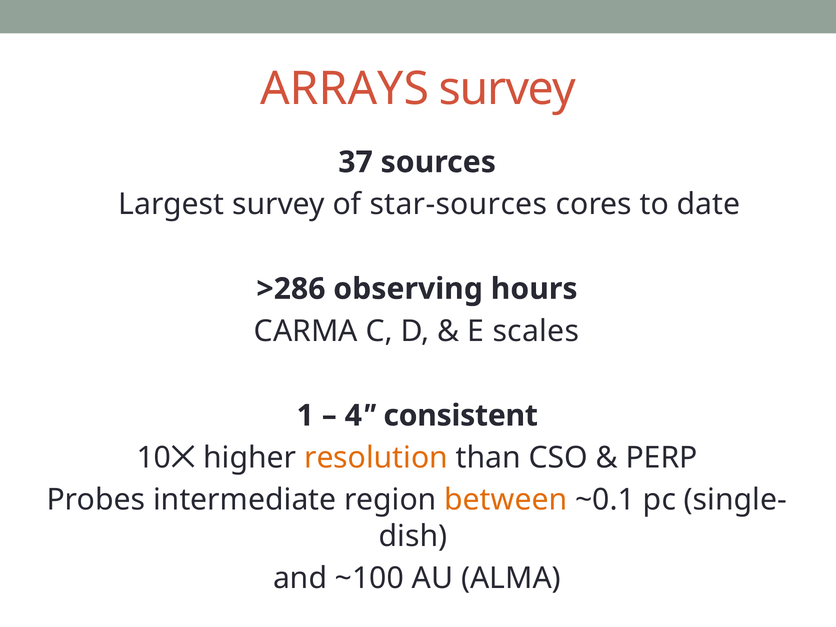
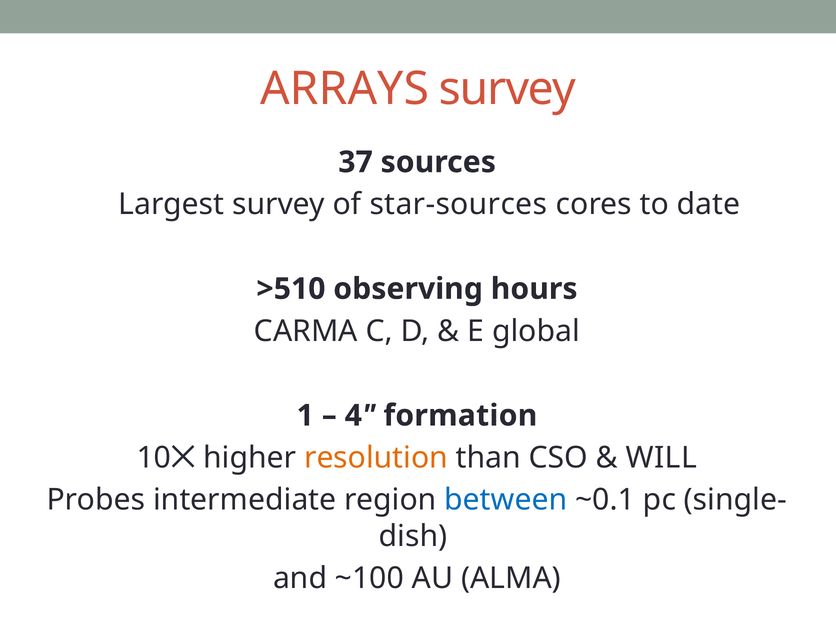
>286: >286 -> >510
scales: scales -> global
consistent: consistent -> formation
PERP: PERP -> WILL
between colour: orange -> blue
